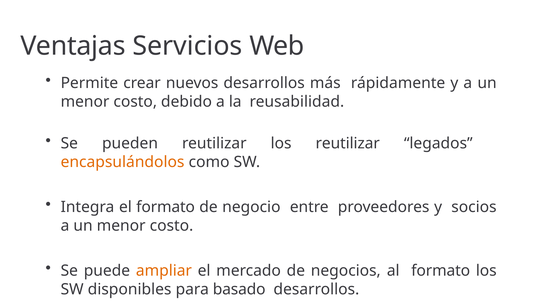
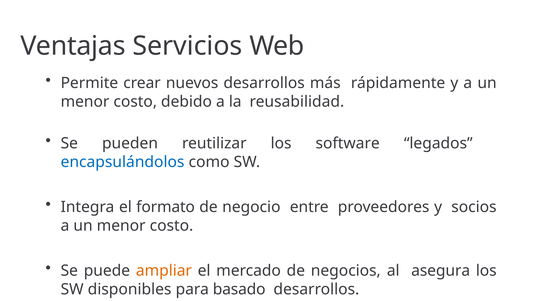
los reutilizar: reutilizar -> software
encapsulándolos colour: orange -> blue
al formato: formato -> asegura
